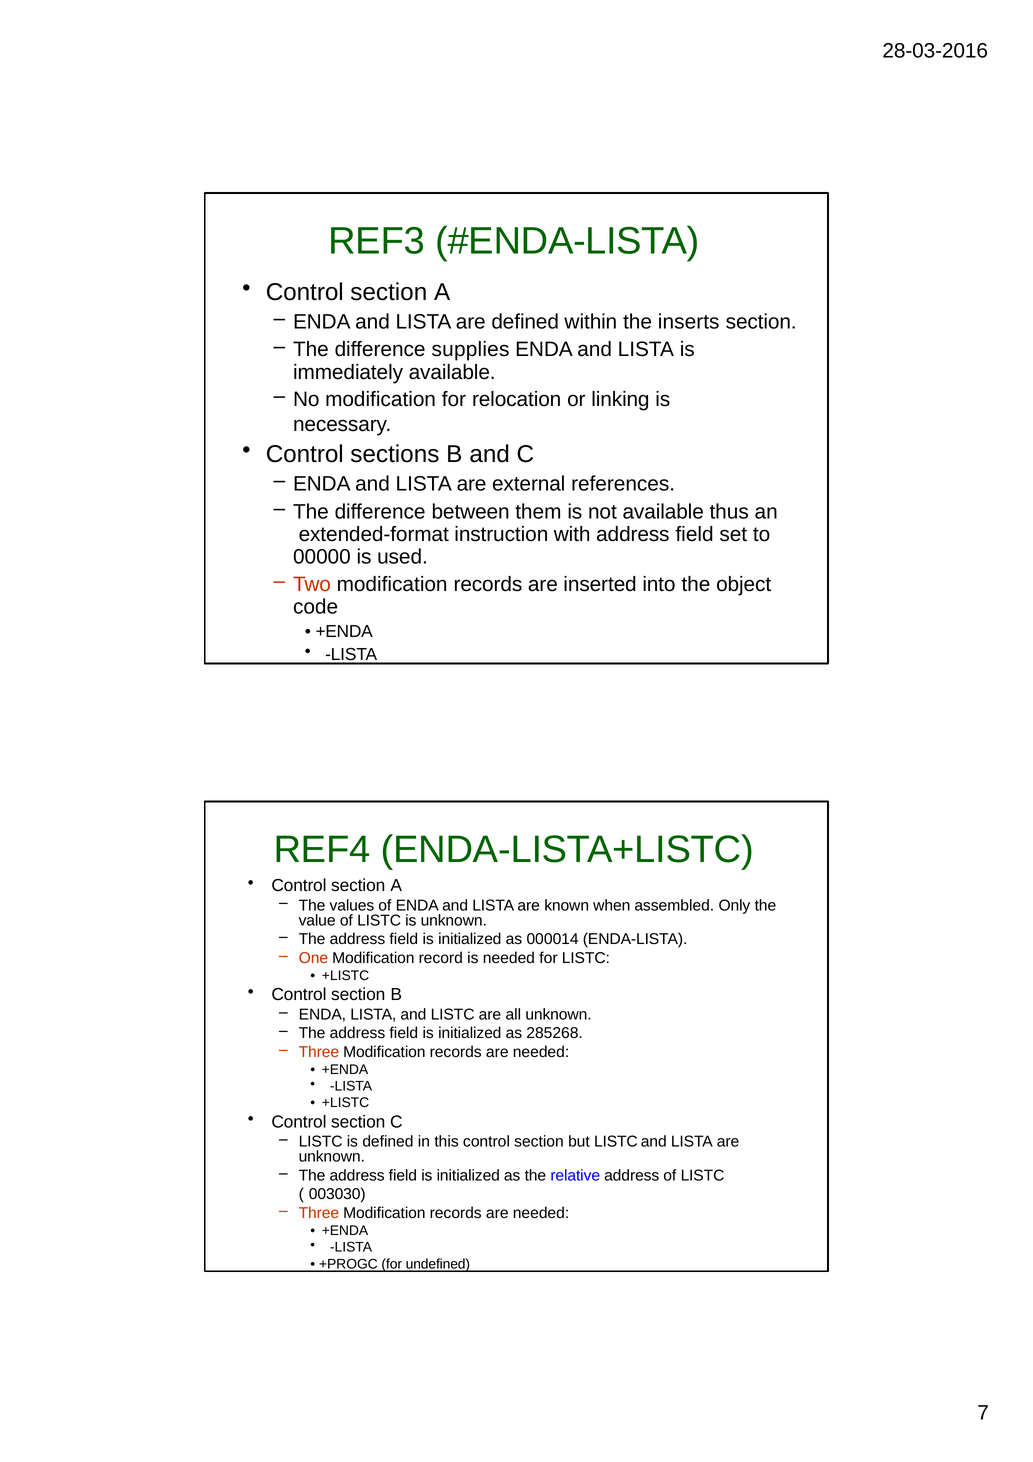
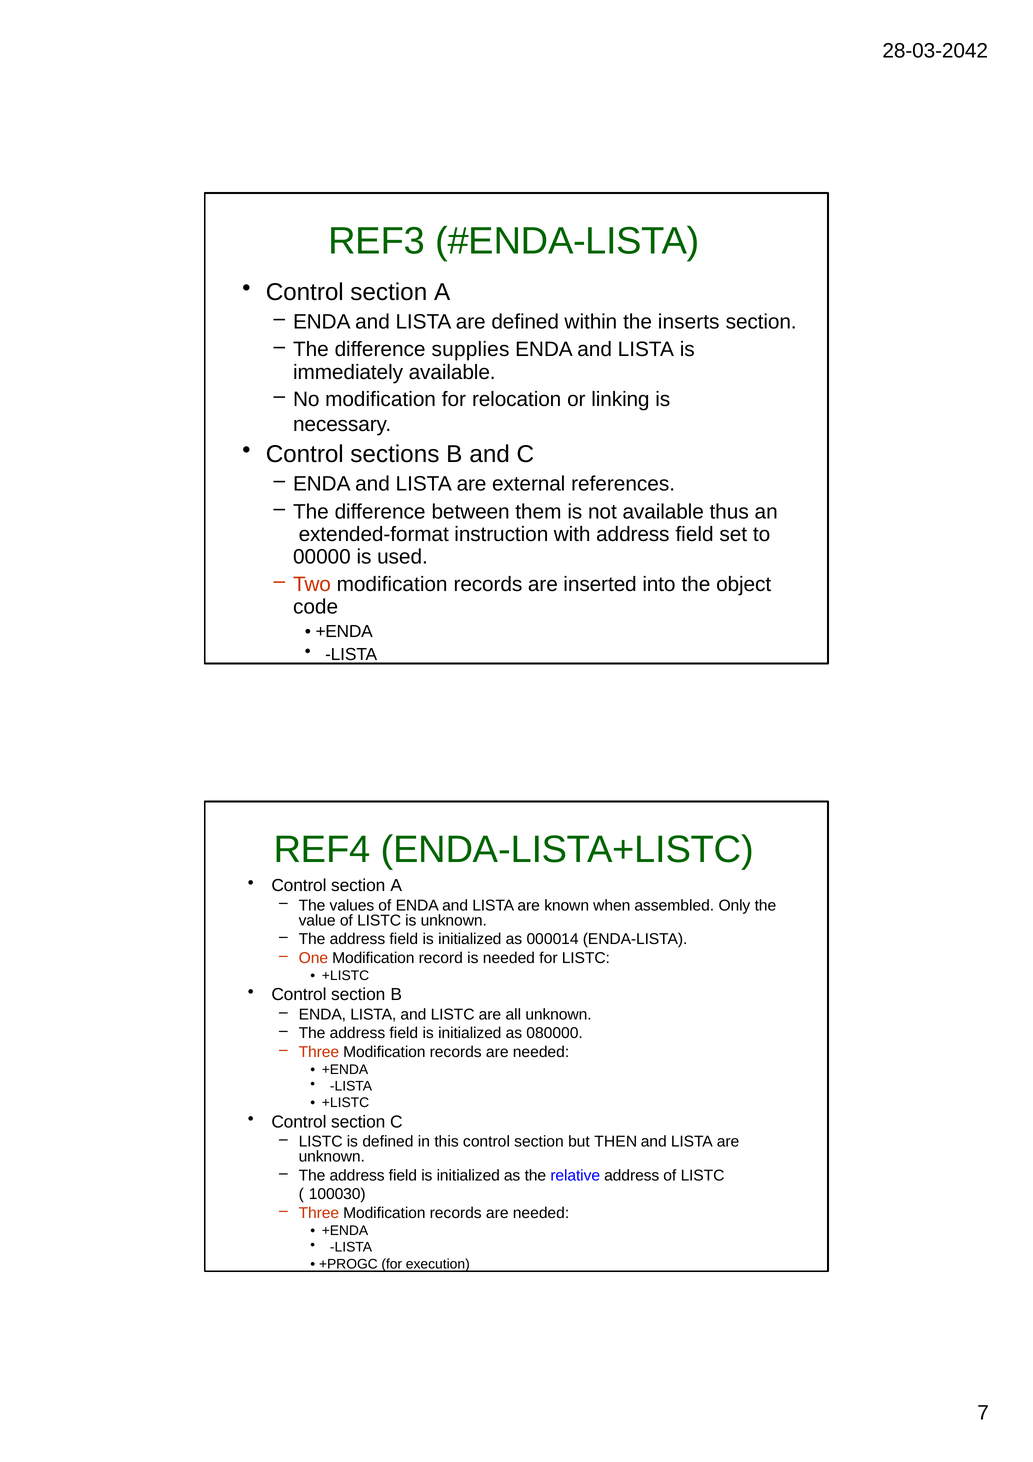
28-03-2016: 28-03-2016 -> 28-03-2042
285268: 285268 -> 080000
but LISTC: LISTC -> THEN
003030: 003030 -> 100030
undefined: undefined -> execution
